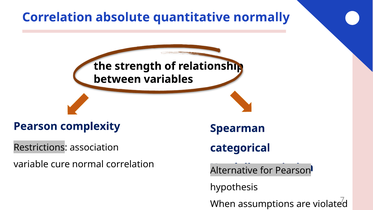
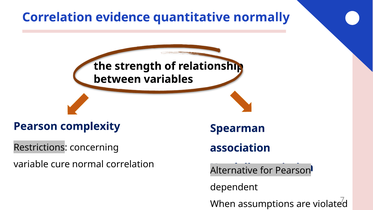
absolute: absolute -> evidence
association: association -> concerning
categorical: categorical -> association
hypothesis: hypothesis -> dependent
